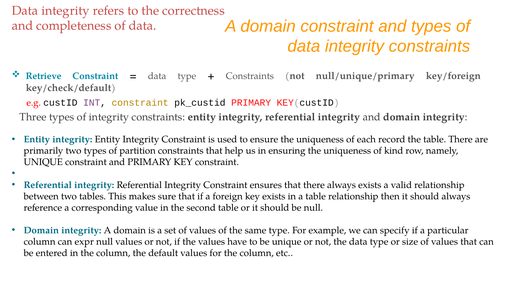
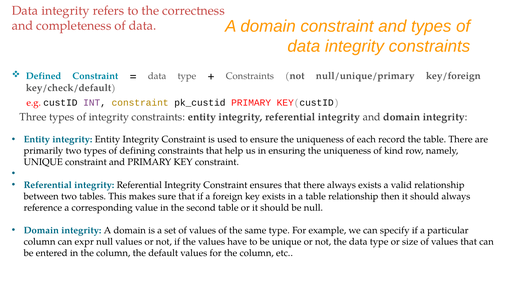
Retrieve: Retrieve -> Defined
partition: partition -> defining
